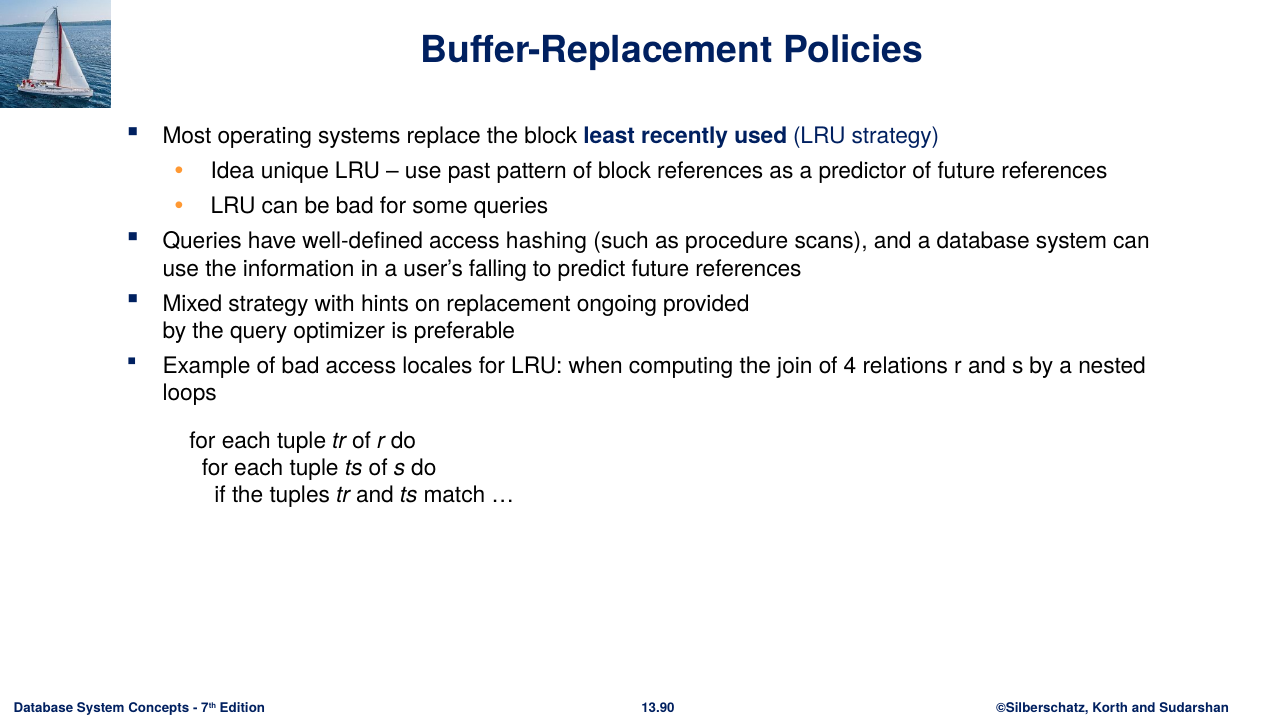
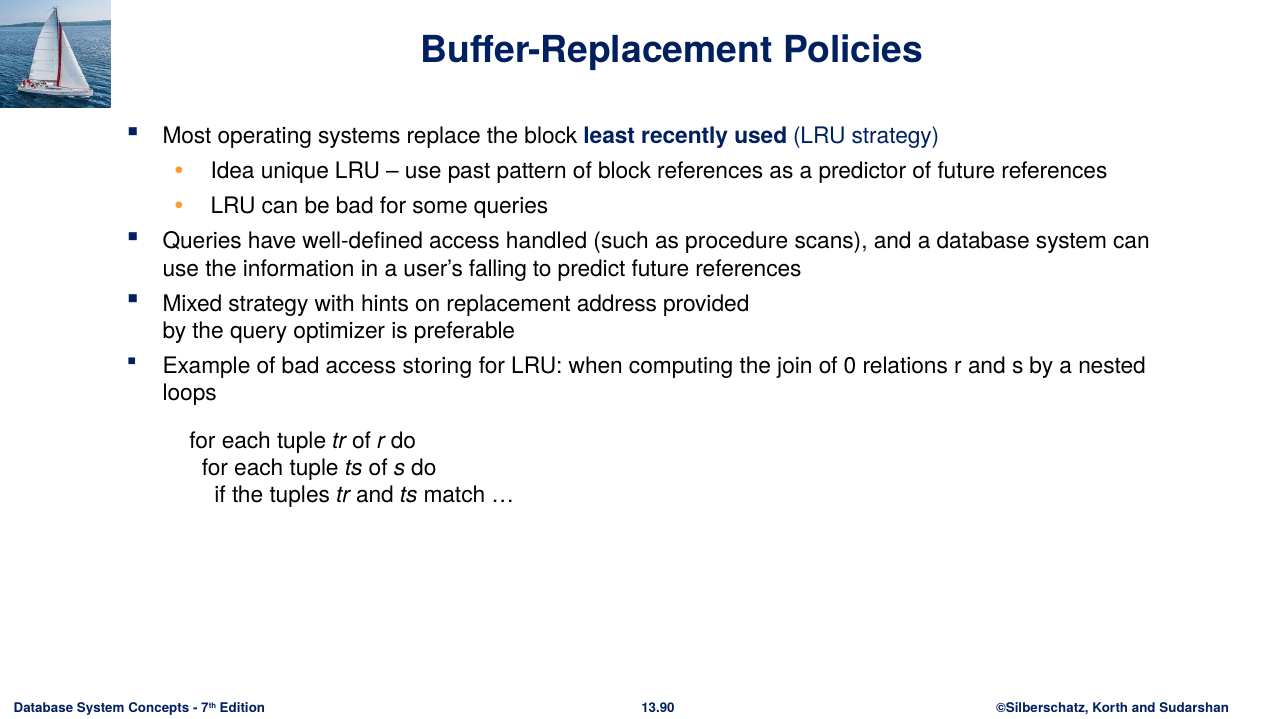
hashing: hashing -> handled
ongoing: ongoing -> address
locales: locales -> storing
4: 4 -> 0
